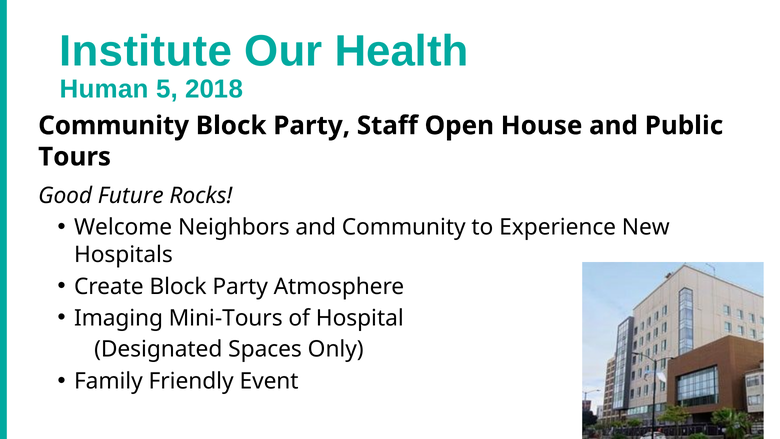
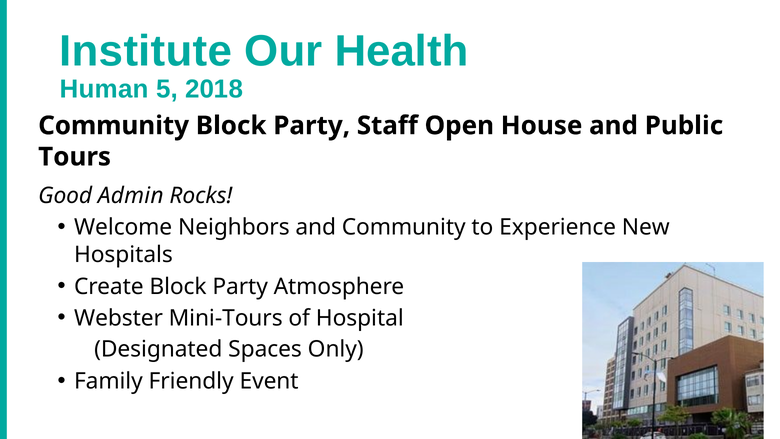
Future: Future -> Admin
Imaging: Imaging -> Webster
